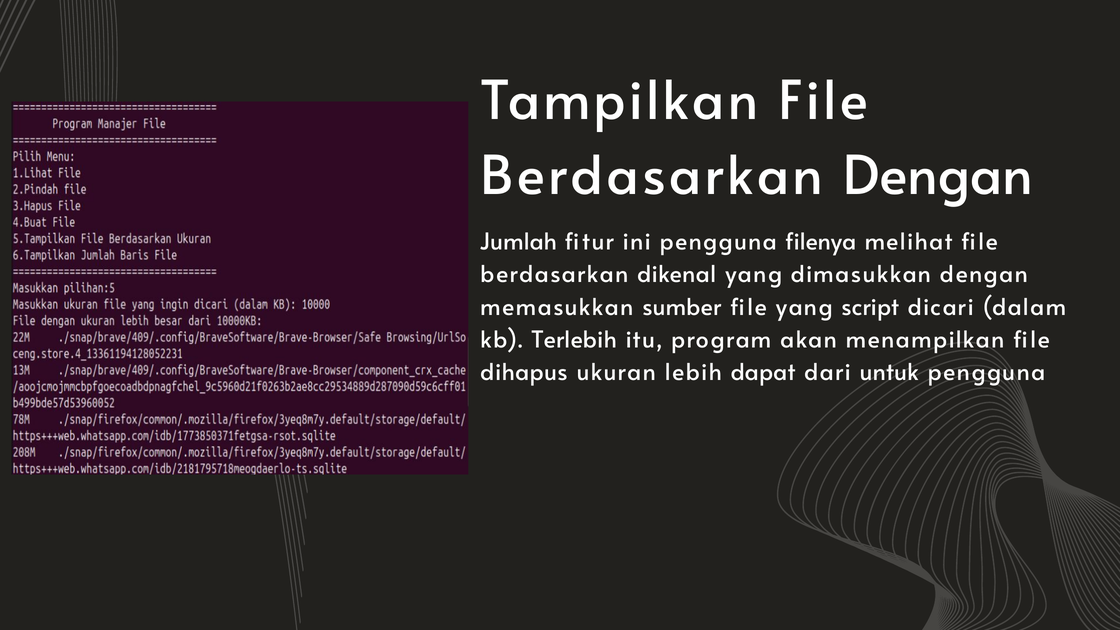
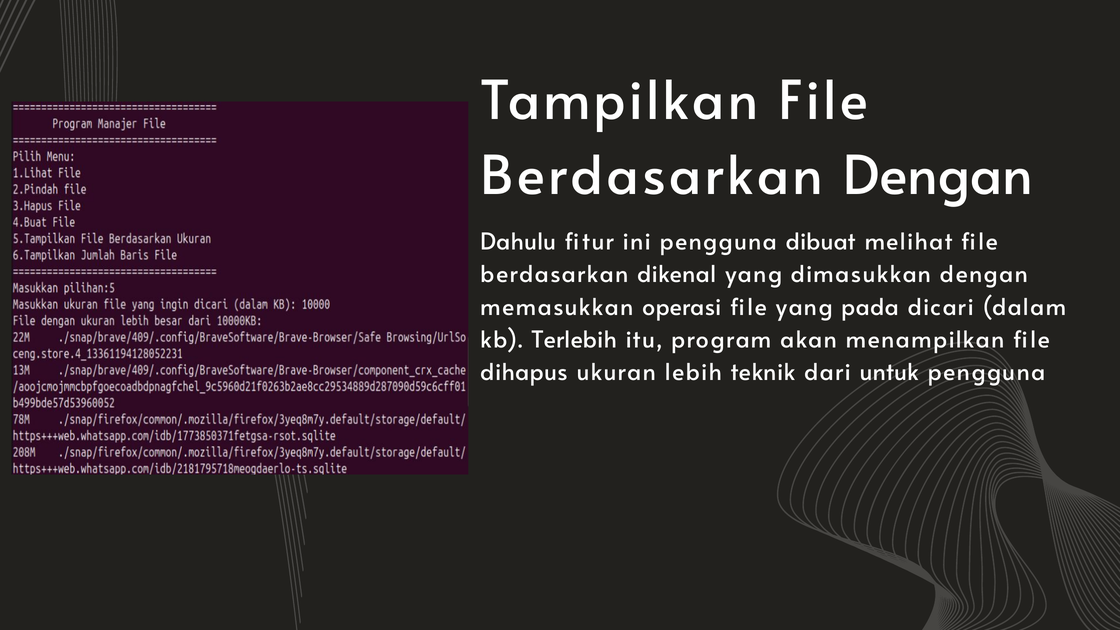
Jumlah: Jumlah -> Dahulu
filenya: filenya -> dibuat
sumber: sumber -> operasi
script: script -> pada
dapat: dapat -> teknik
